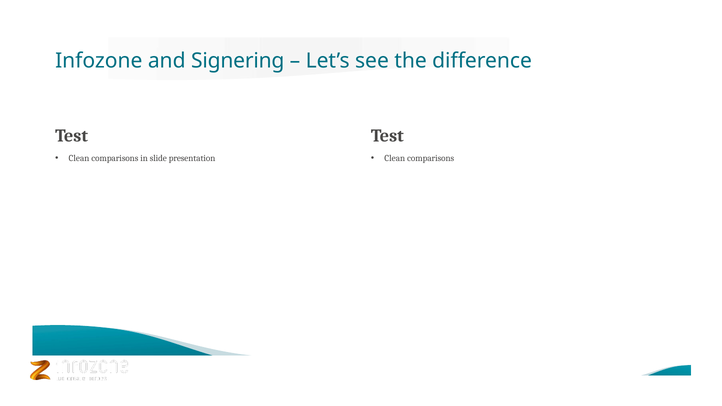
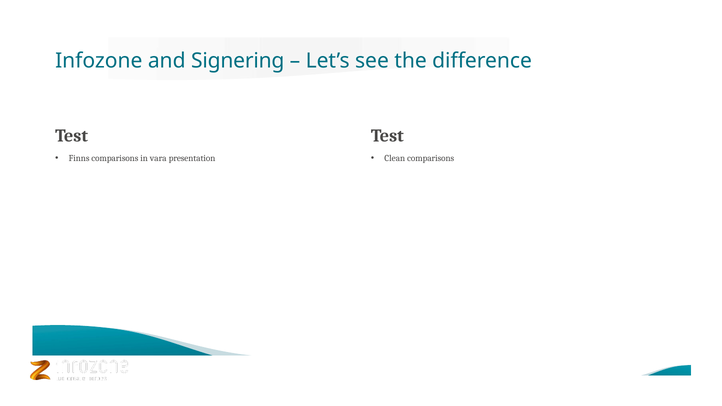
Clean at (79, 158): Clean -> Finns
slide: slide -> vara
